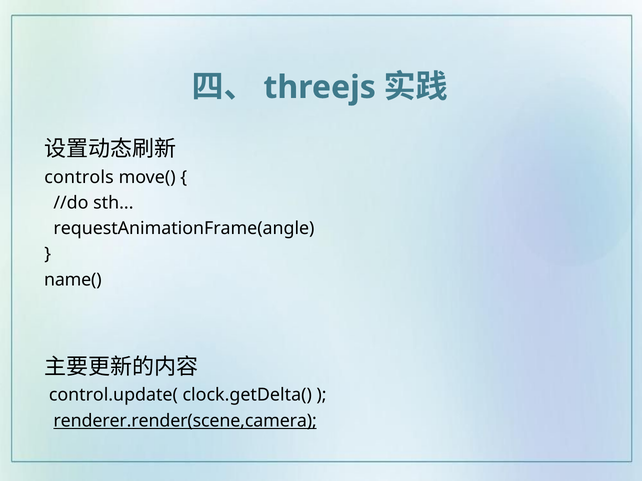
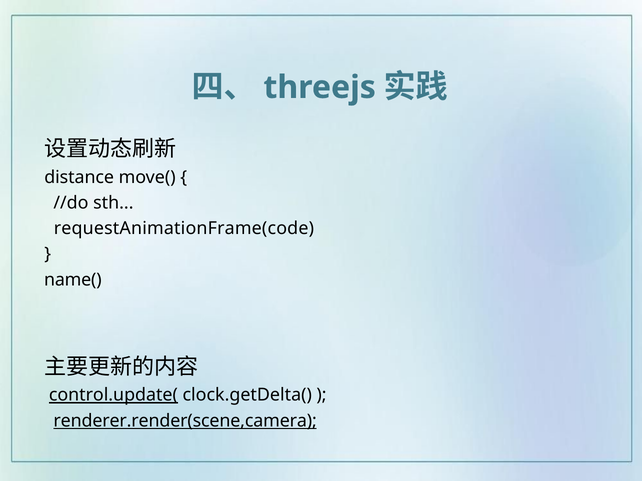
controls: controls -> distance
requestAnimationFrame(angle: requestAnimationFrame(angle -> requestAnimationFrame(code
control.update( underline: none -> present
